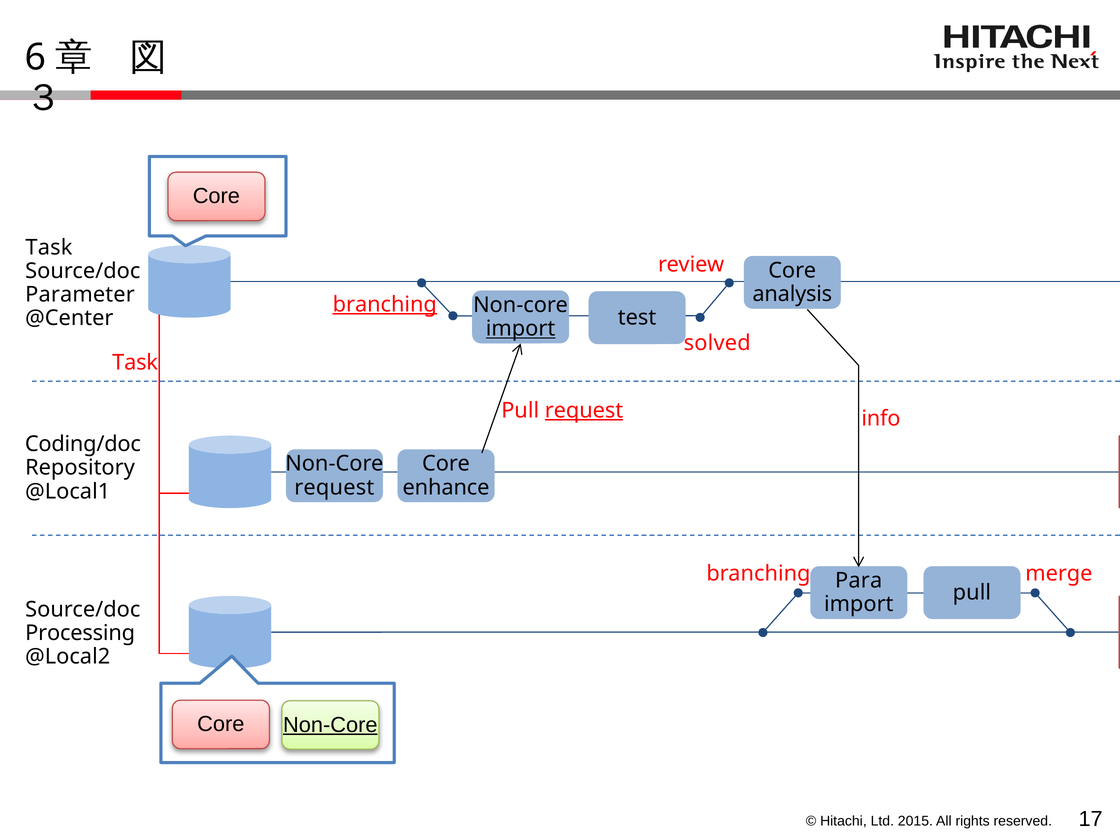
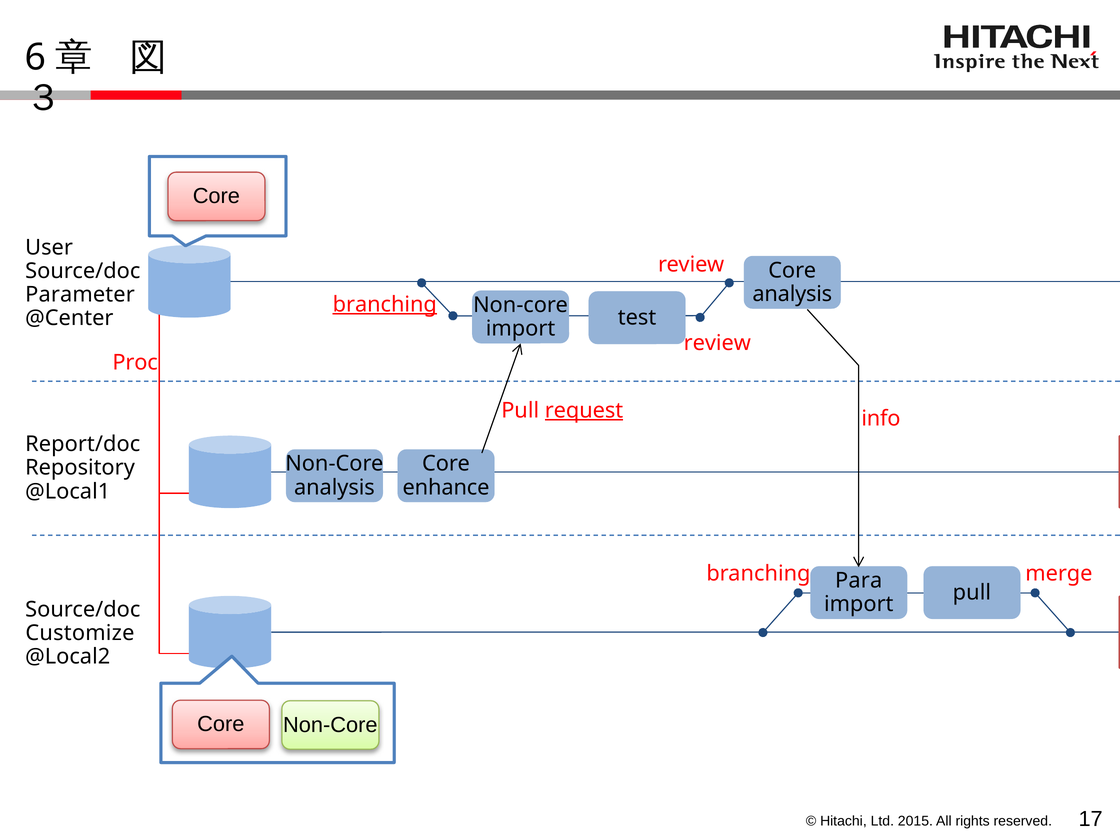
Task at (49, 247): Task -> User
import at (521, 329) underline: present -> none
solved at (717, 343): solved -> review
Task at (135, 363): Task -> Proc
Coding/doc: Coding/doc -> Report/doc
request at (334, 487): request -> analysis
Processing: Processing -> Customize
Non-Core at (330, 725) underline: present -> none
